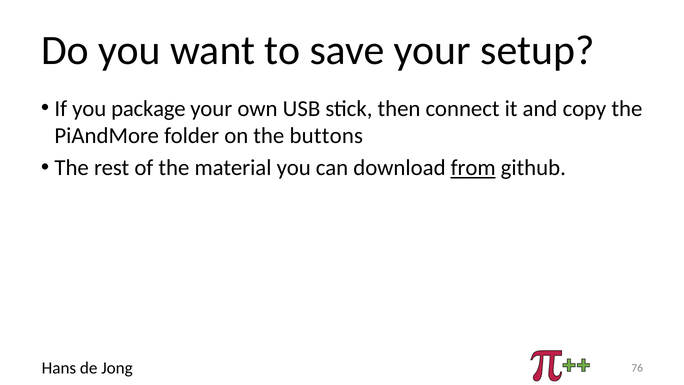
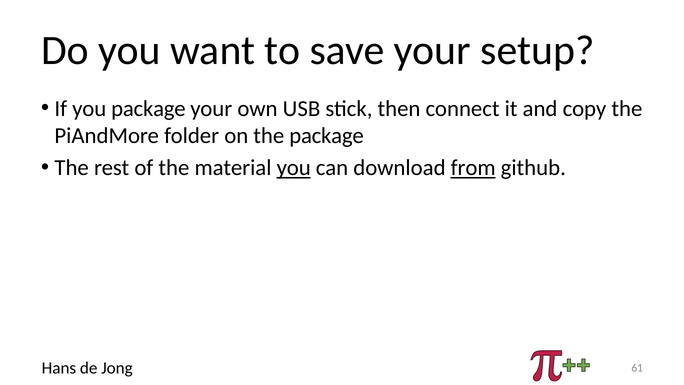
the buttons: buttons -> package
you at (294, 168) underline: none -> present
76: 76 -> 61
